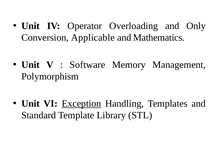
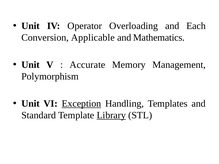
Only: Only -> Each
Software: Software -> Accurate
Library underline: none -> present
